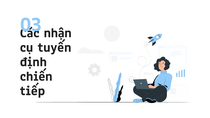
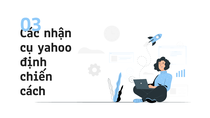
tuyến: tuyến -> yahoo
tiếp: tiếp -> cách
